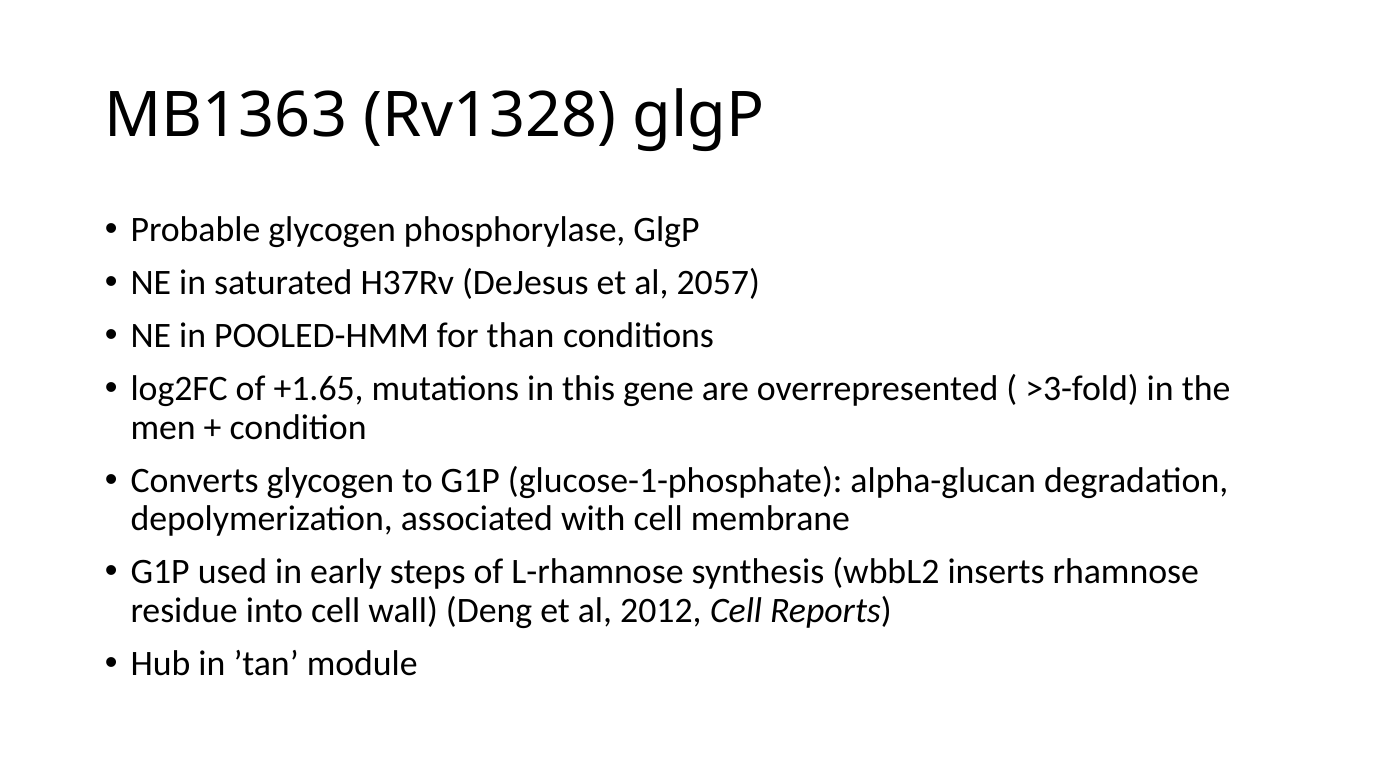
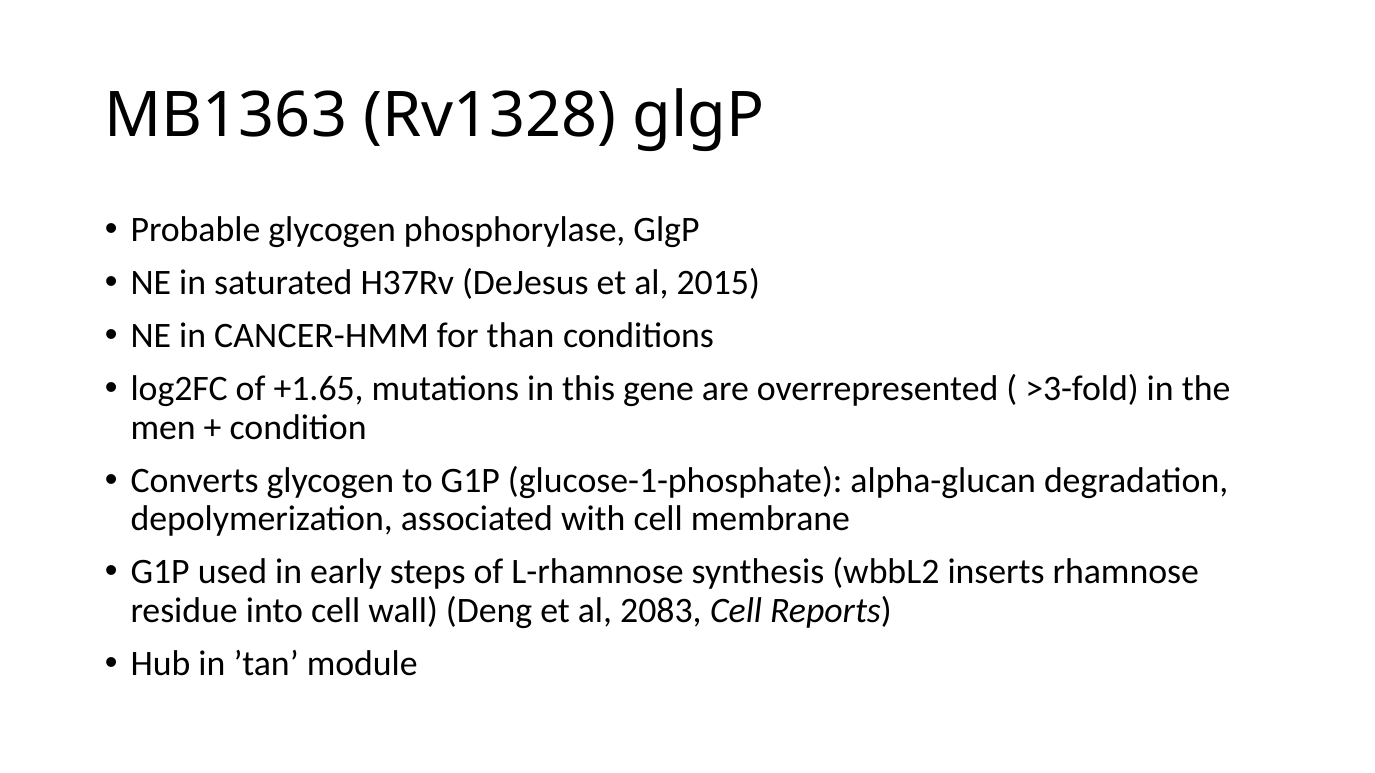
2057: 2057 -> 2015
POOLED-HMM: POOLED-HMM -> CANCER-HMM
2012: 2012 -> 2083
